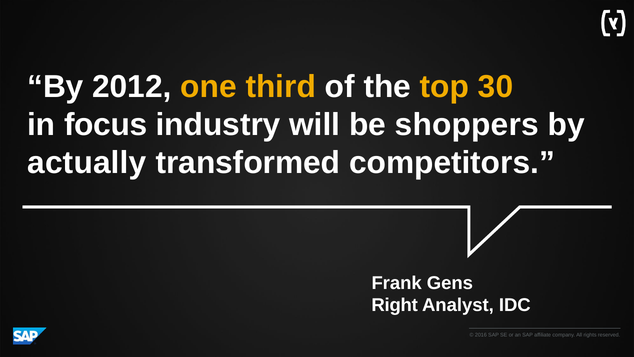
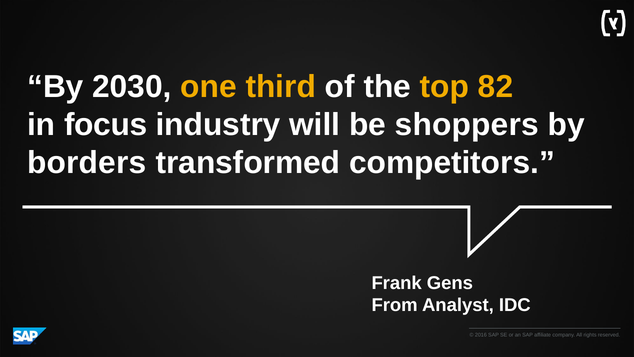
2012: 2012 -> 2030
30: 30 -> 82
actually: actually -> borders
Right: Right -> From
